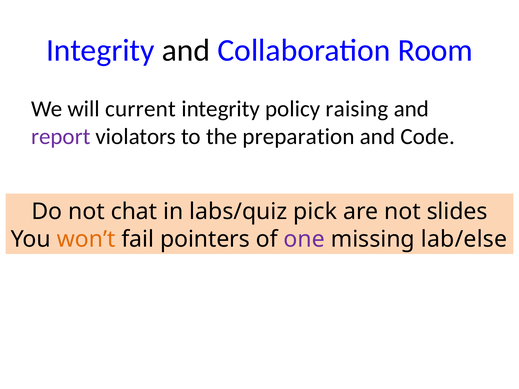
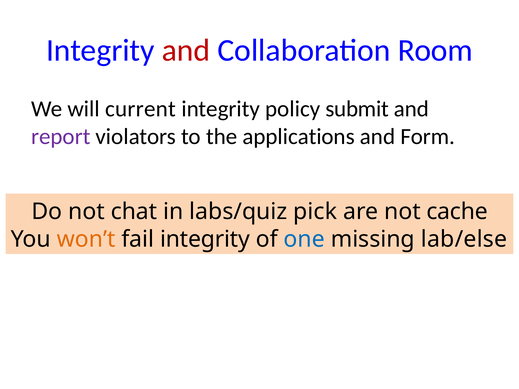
and at (186, 50) colour: black -> red
raising: raising -> submit
preparation: preparation -> applications
Code: Code -> Form
slides: slides -> cache
fail pointers: pointers -> integrity
one colour: purple -> blue
